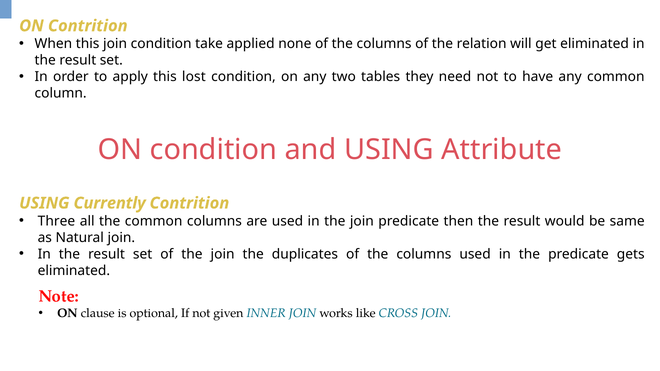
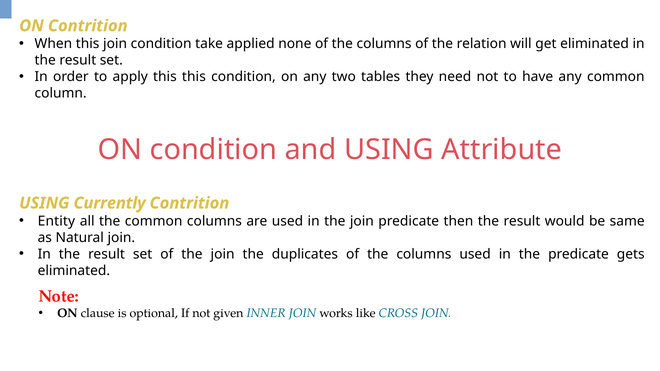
this lost: lost -> this
Three: Three -> Entity
